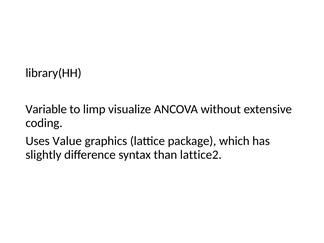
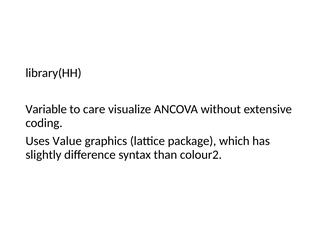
limp: limp -> care
lattice2: lattice2 -> colour2
